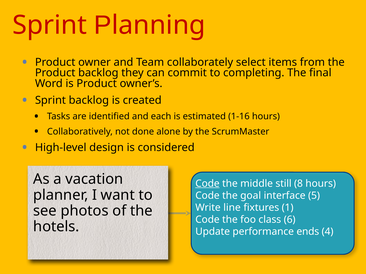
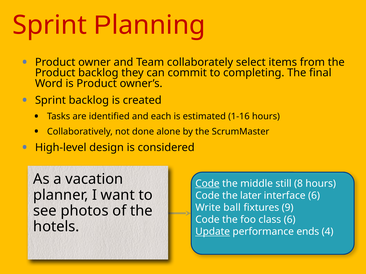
goal: goal -> later
interface 5: 5 -> 6
line: line -> ball
1: 1 -> 9
Update underline: none -> present
